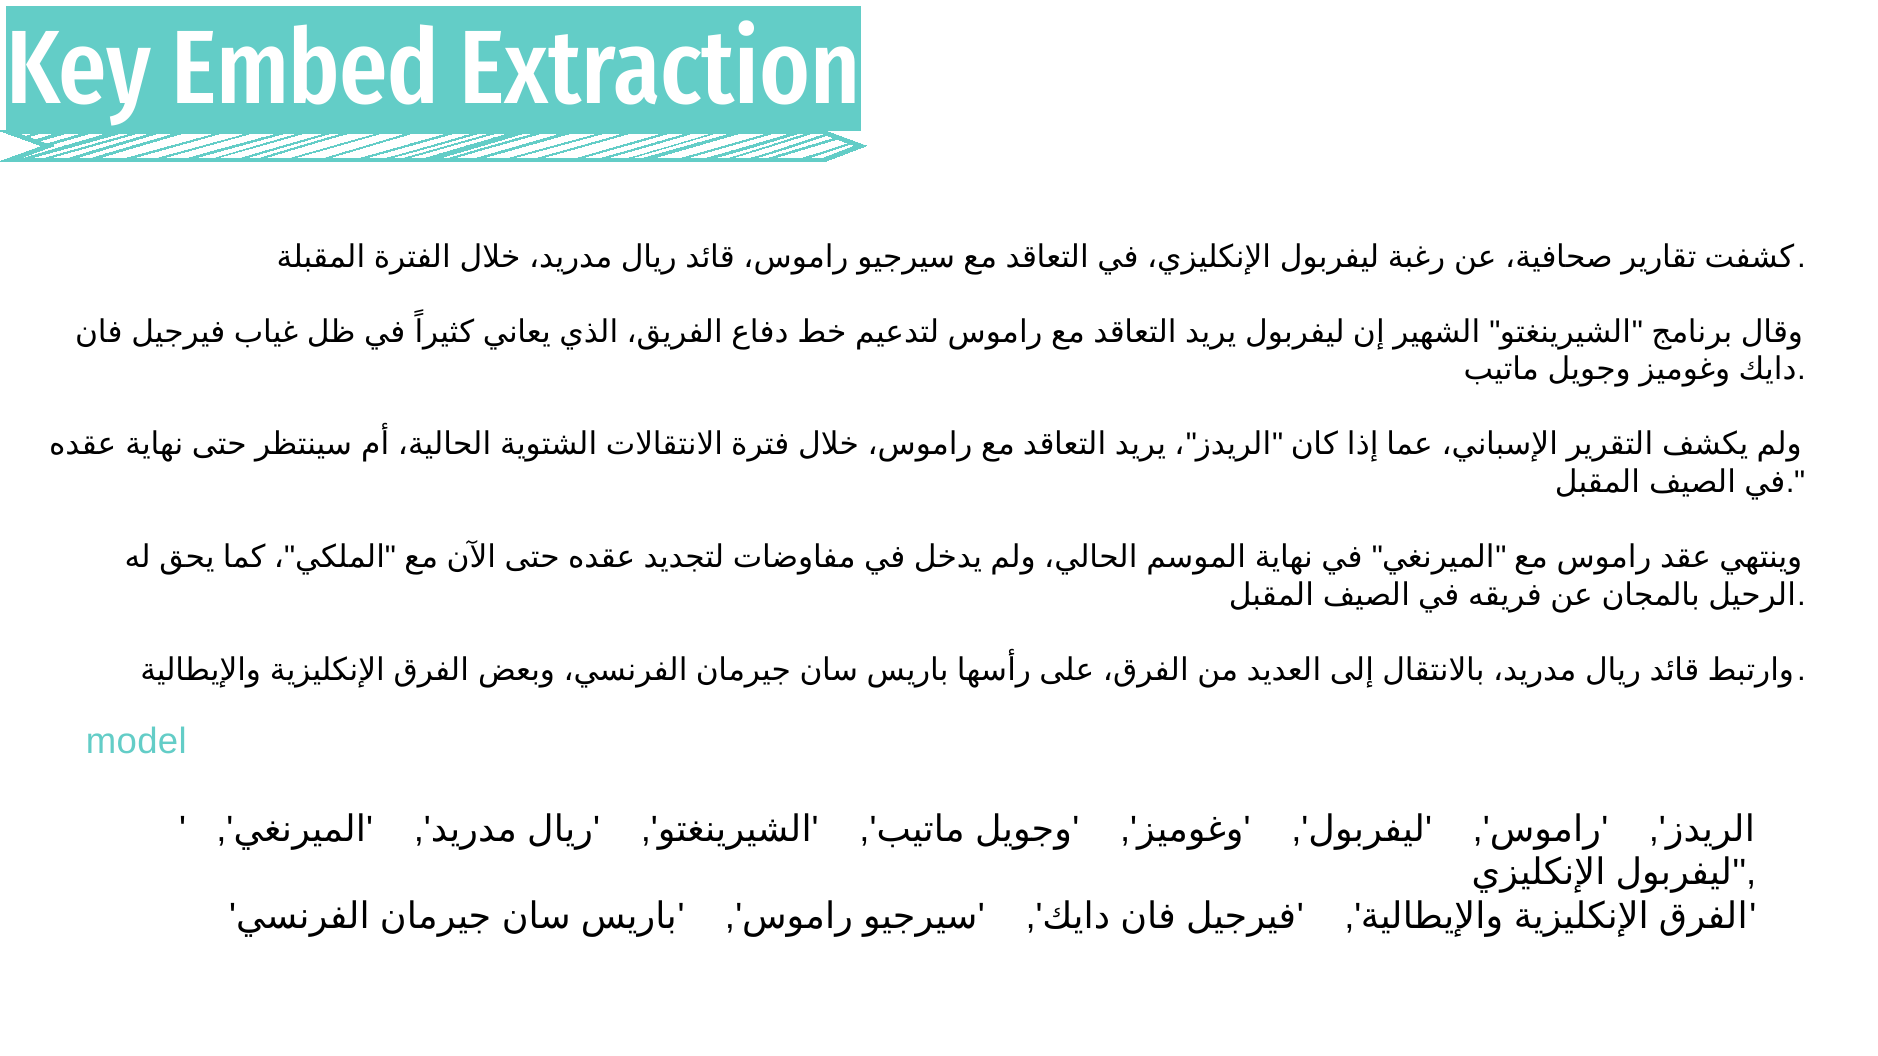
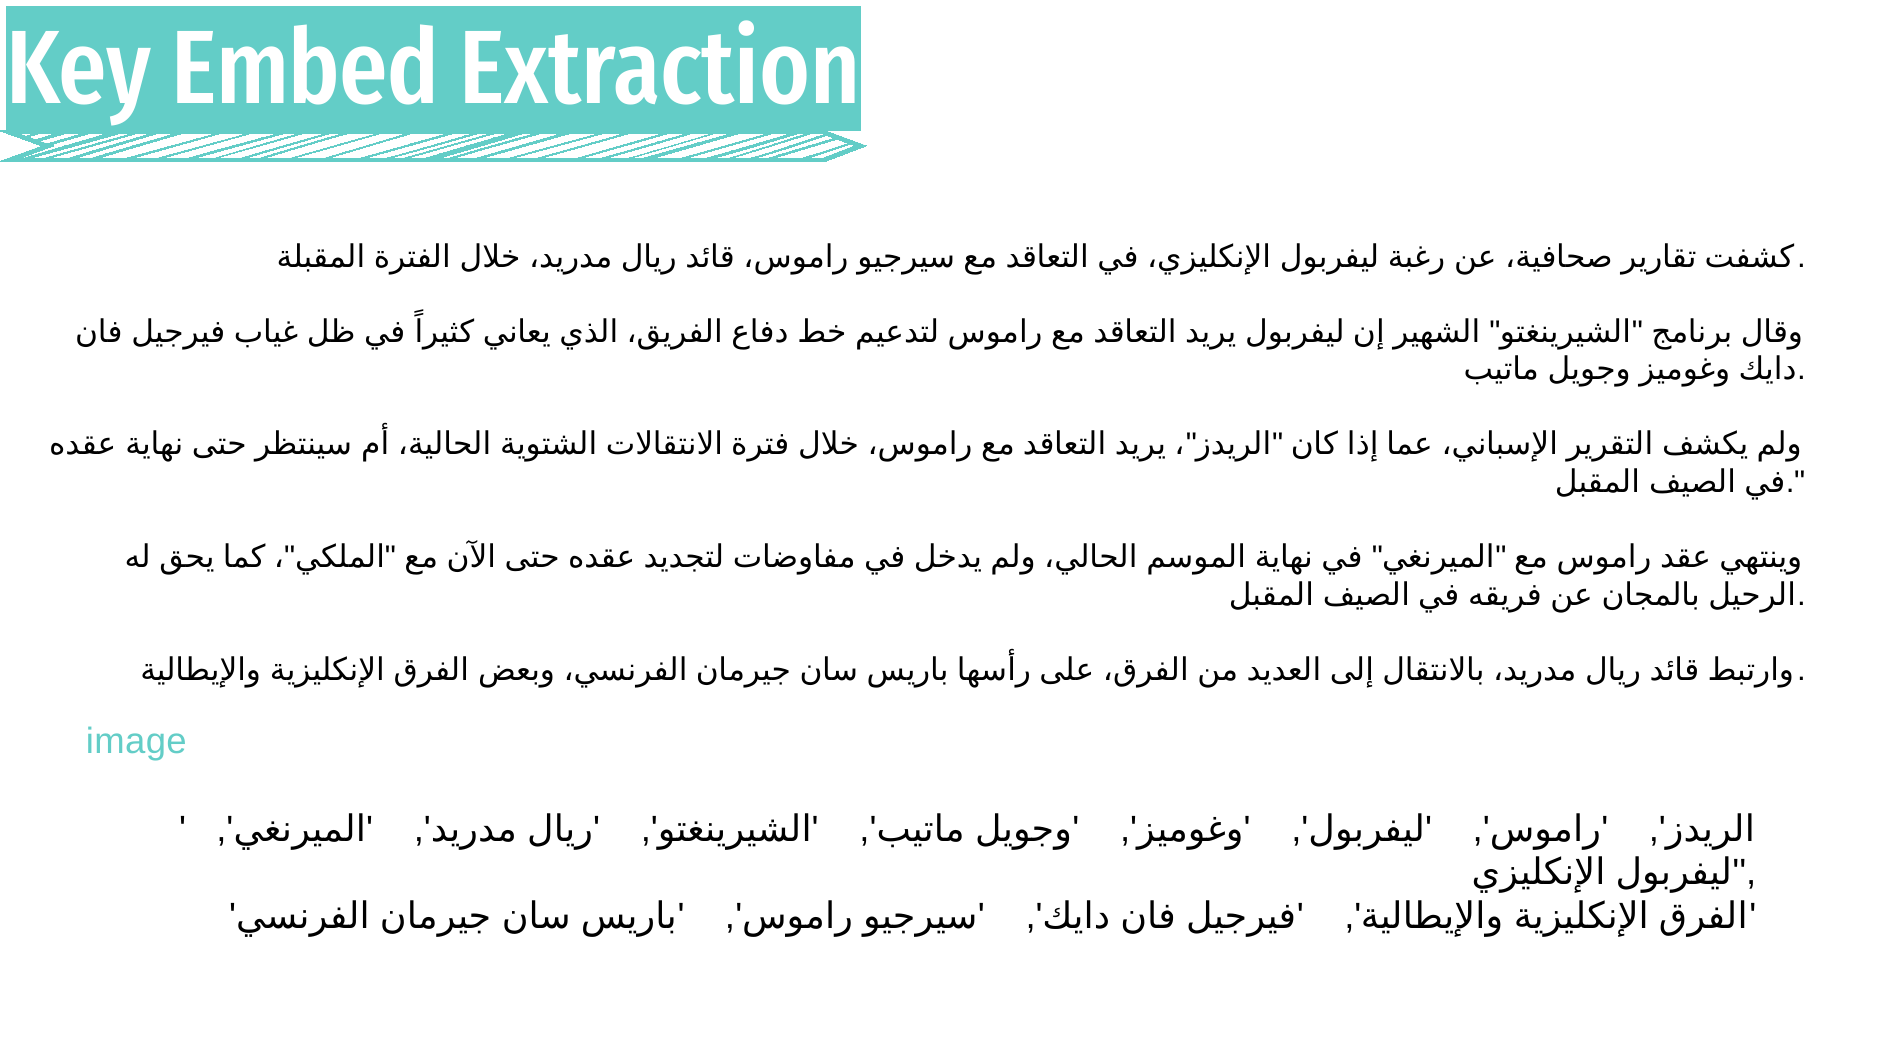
model: model -> image
